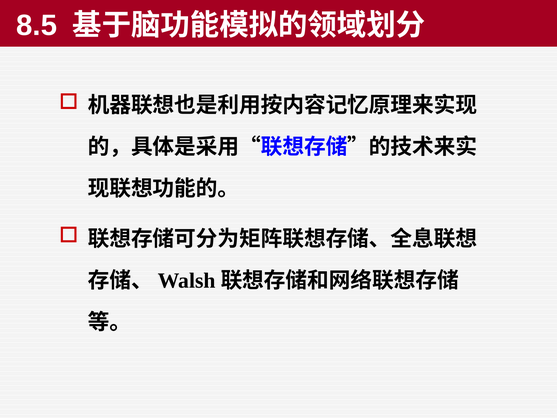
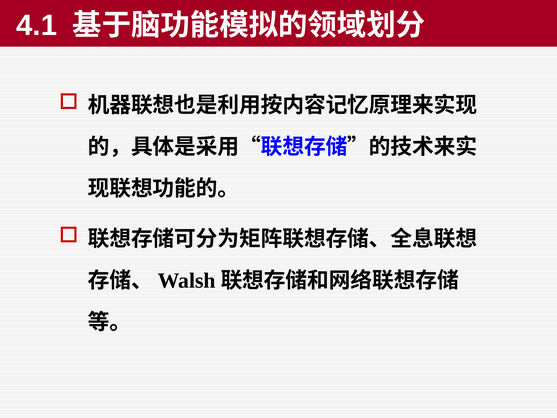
8.5: 8.5 -> 4.1
